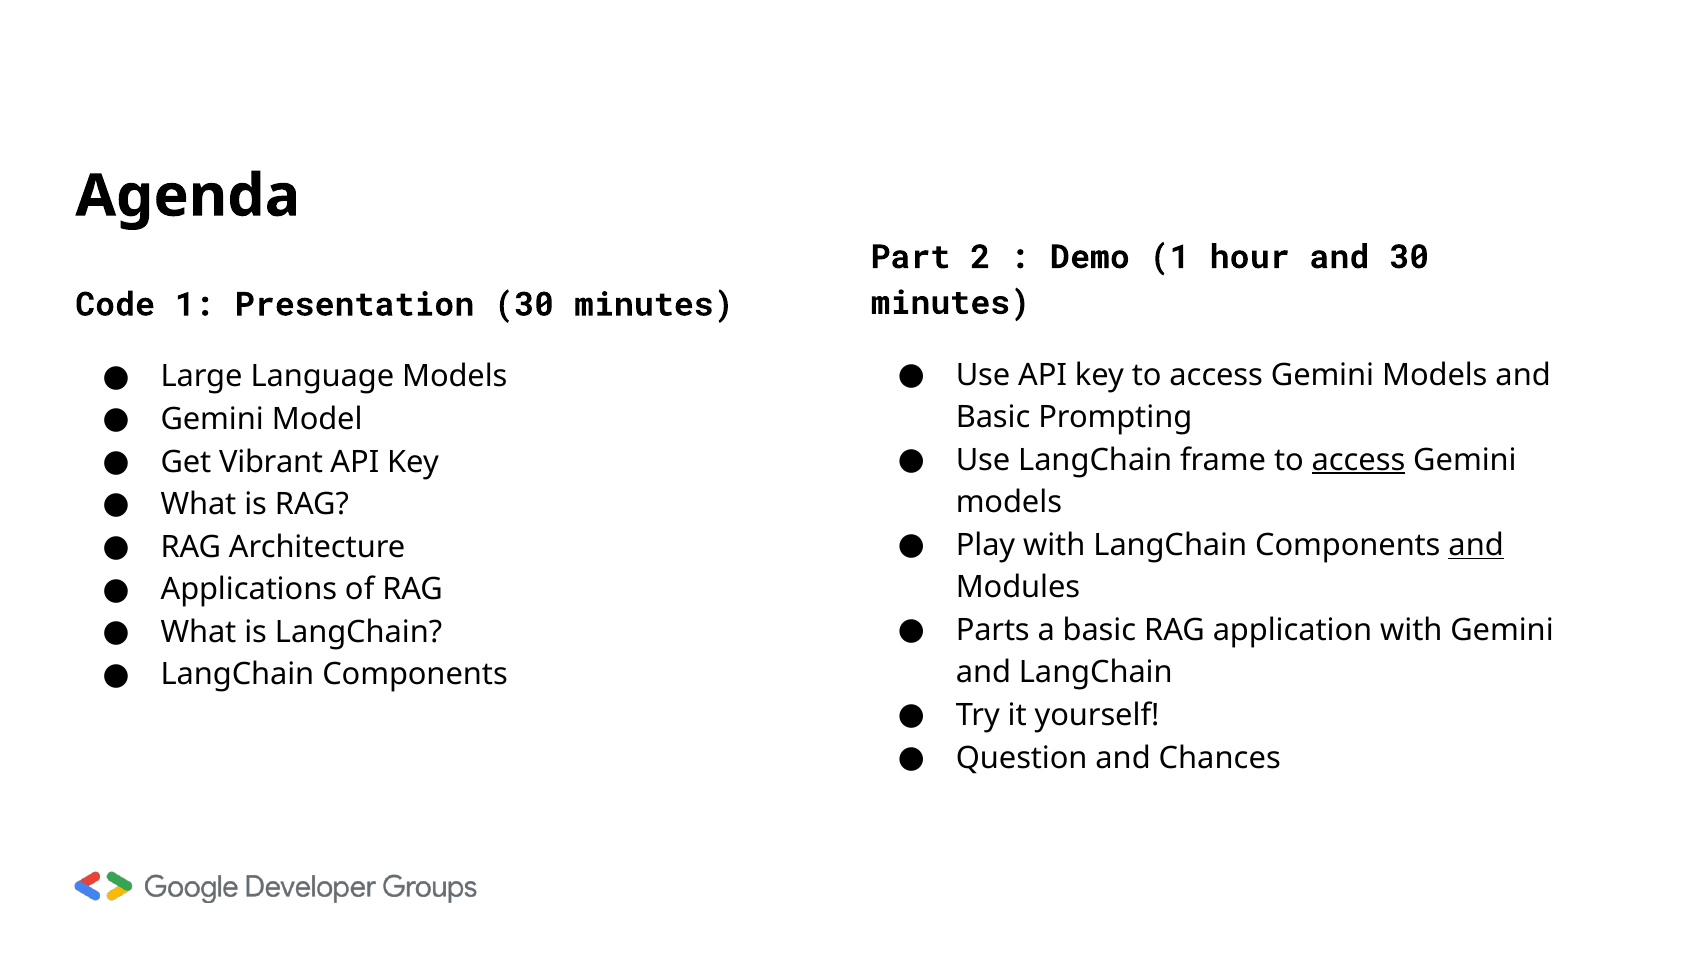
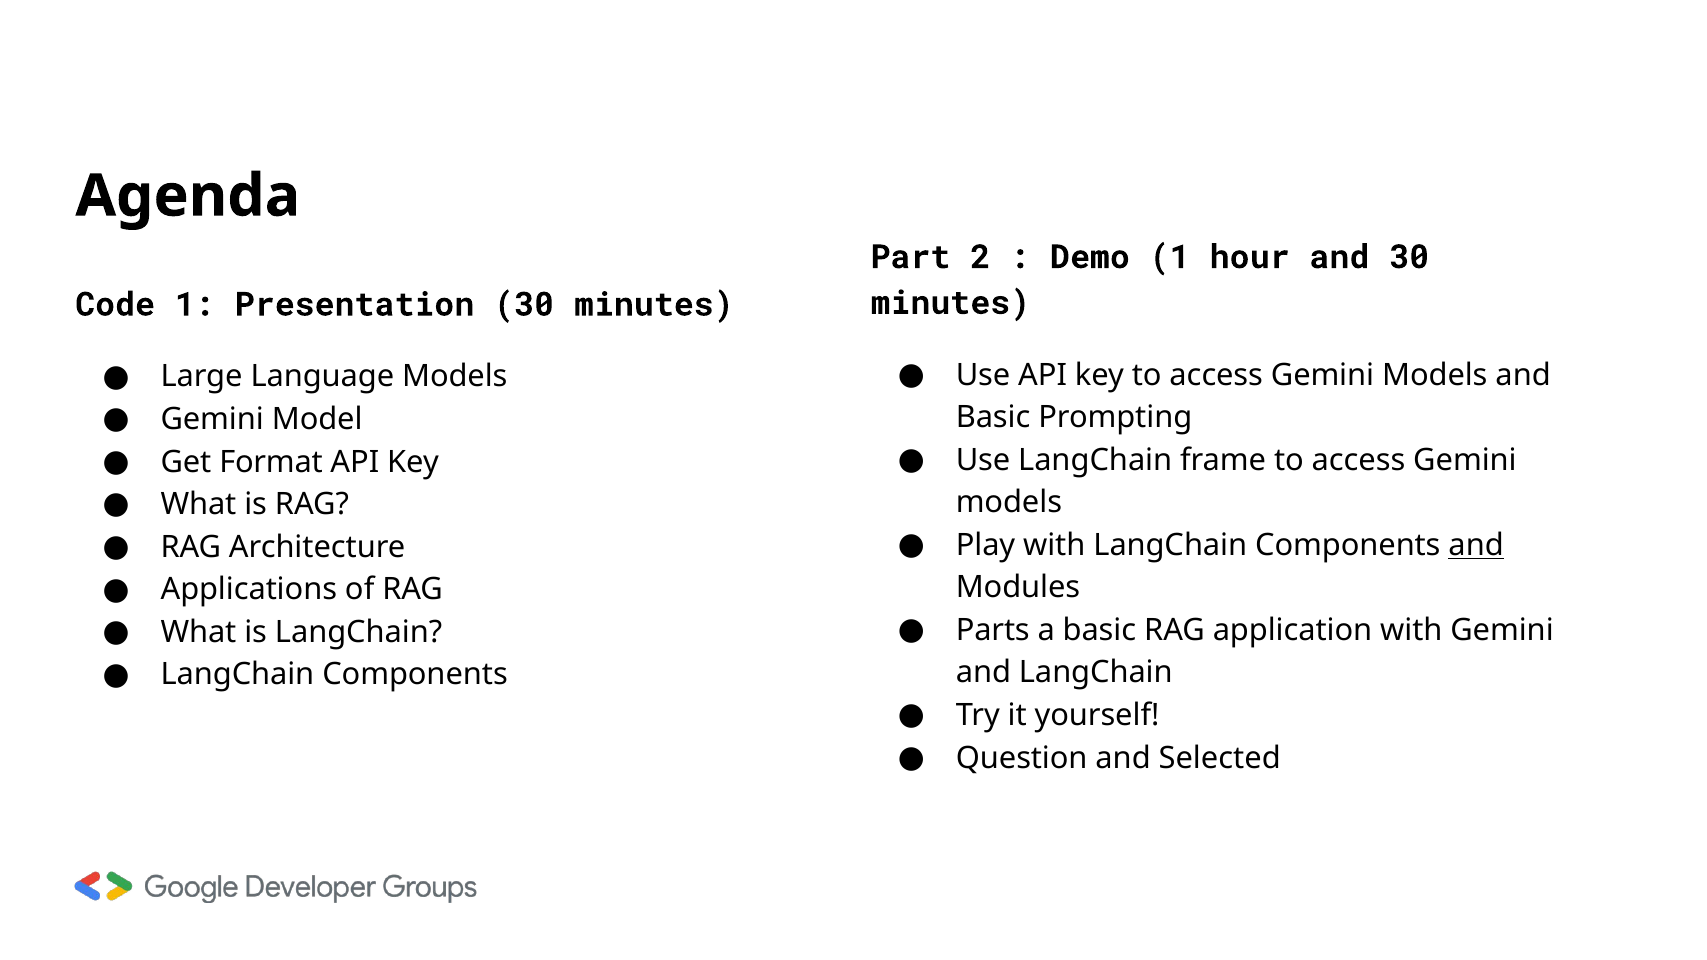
access at (1358, 460) underline: present -> none
Vibrant: Vibrant -> Format
Chances: Chances -> Selected
